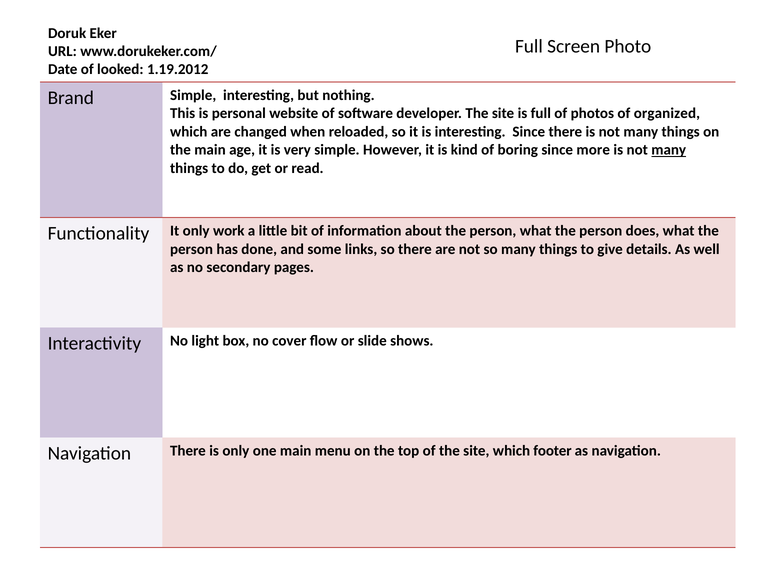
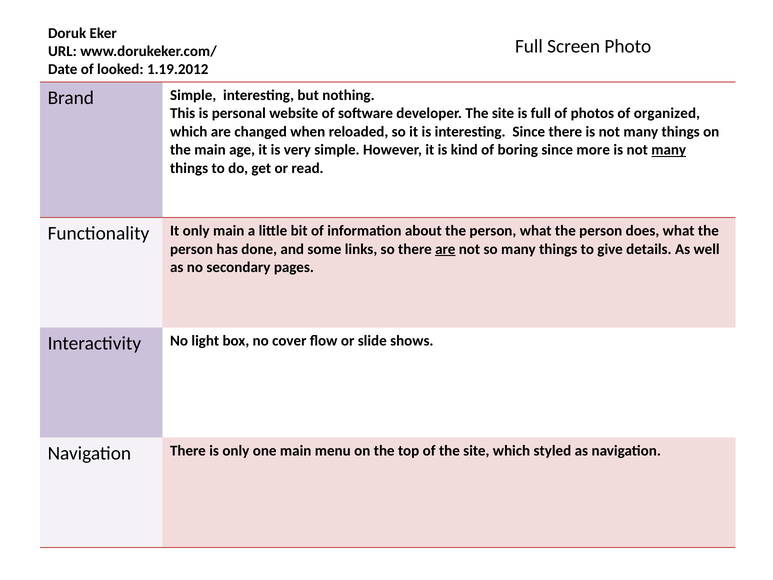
only work: work -> main
are at (445, 249) underline: none -> present
footer: footer -> styled
